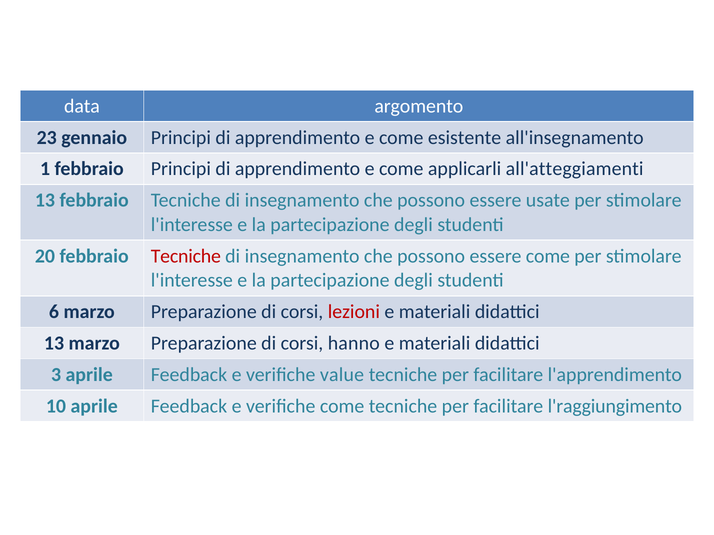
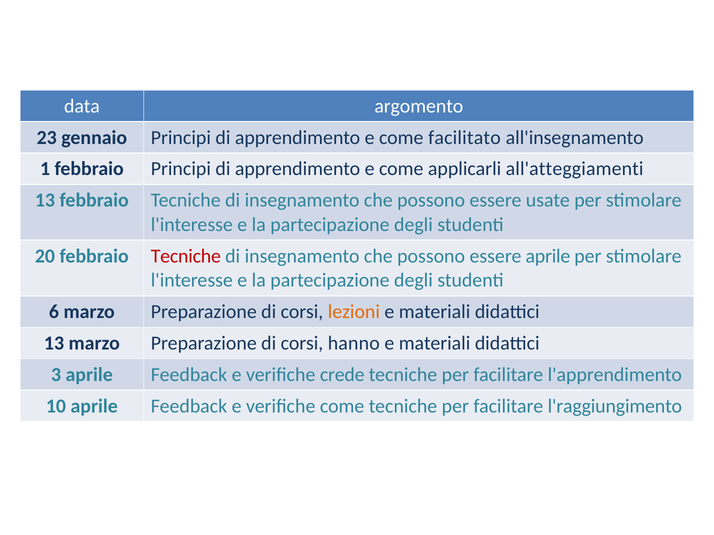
esistente: esistente -> facilitato
essere come: come -> aprile
lezioni colour: red -> orange
value: value -> crede
